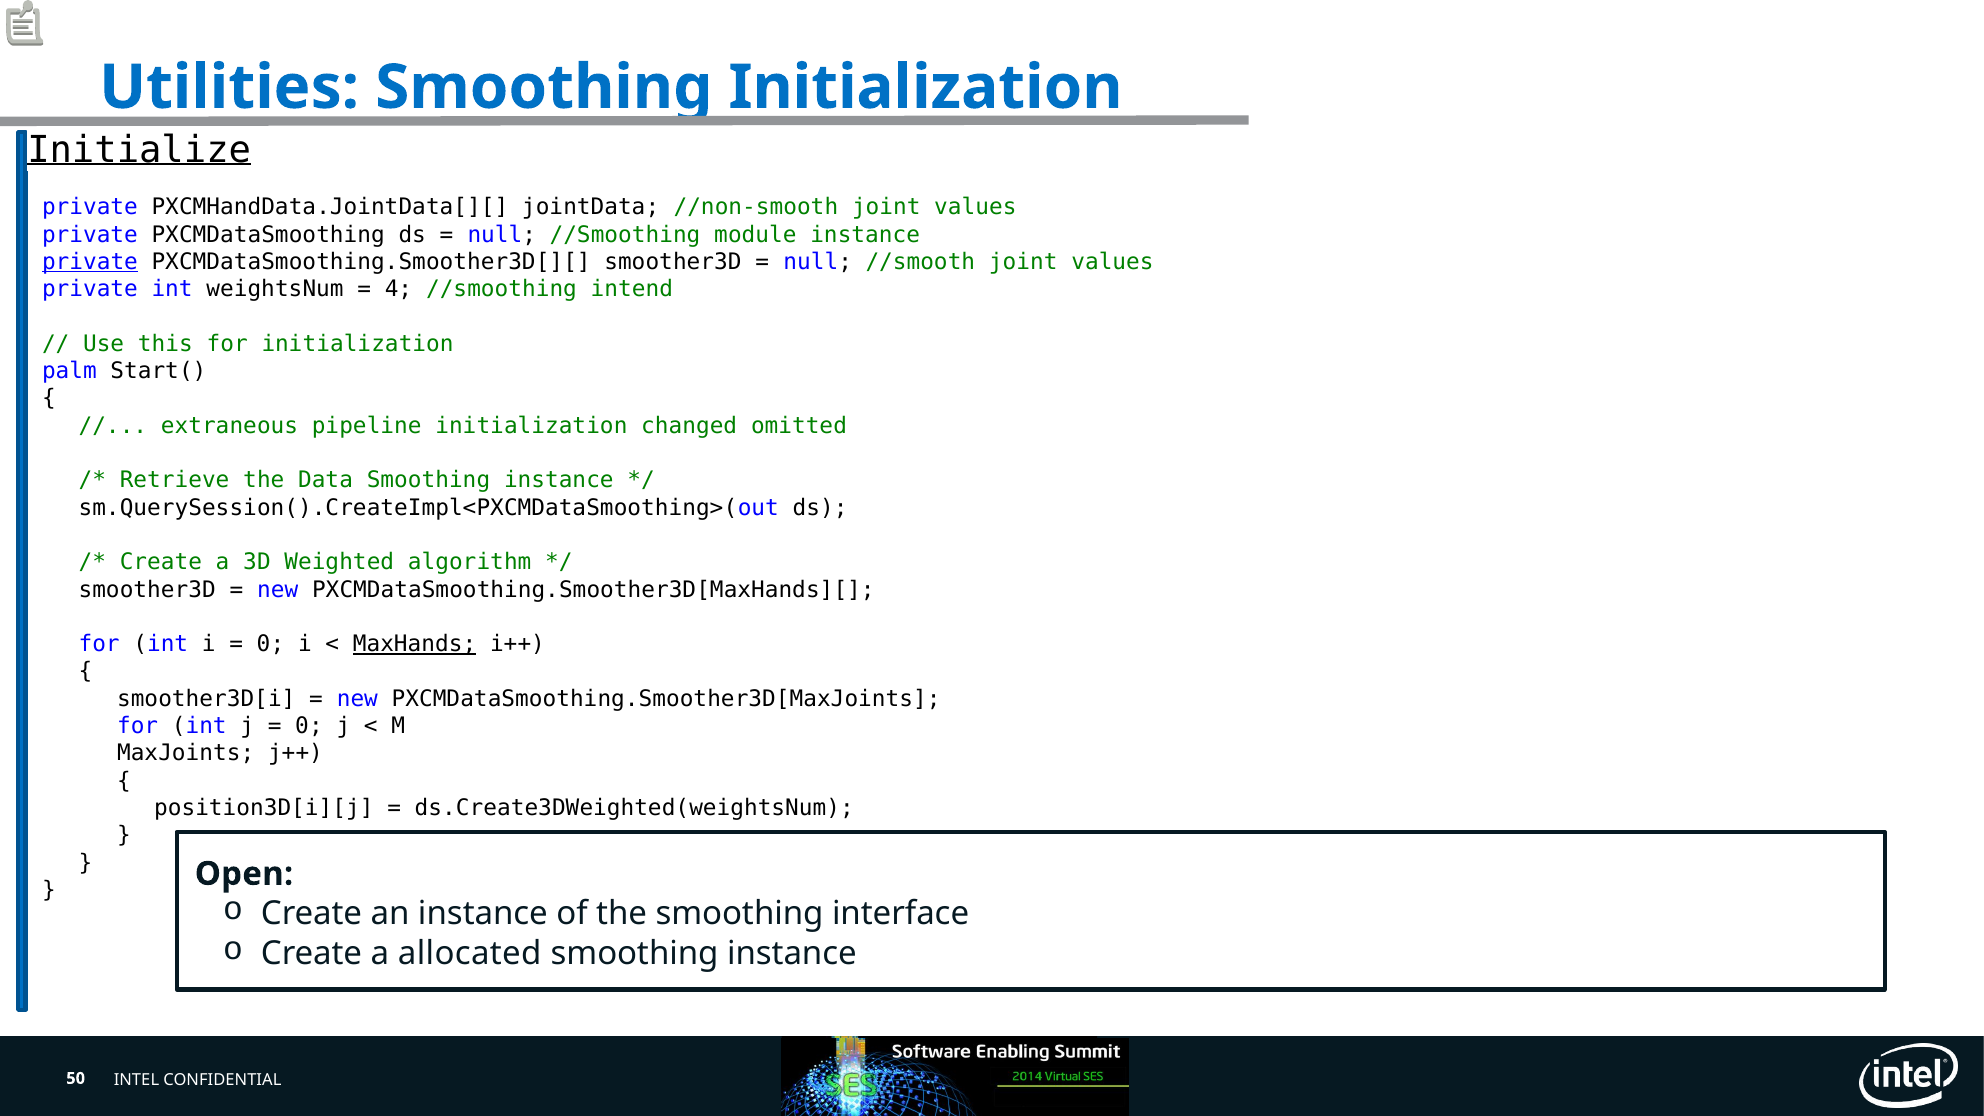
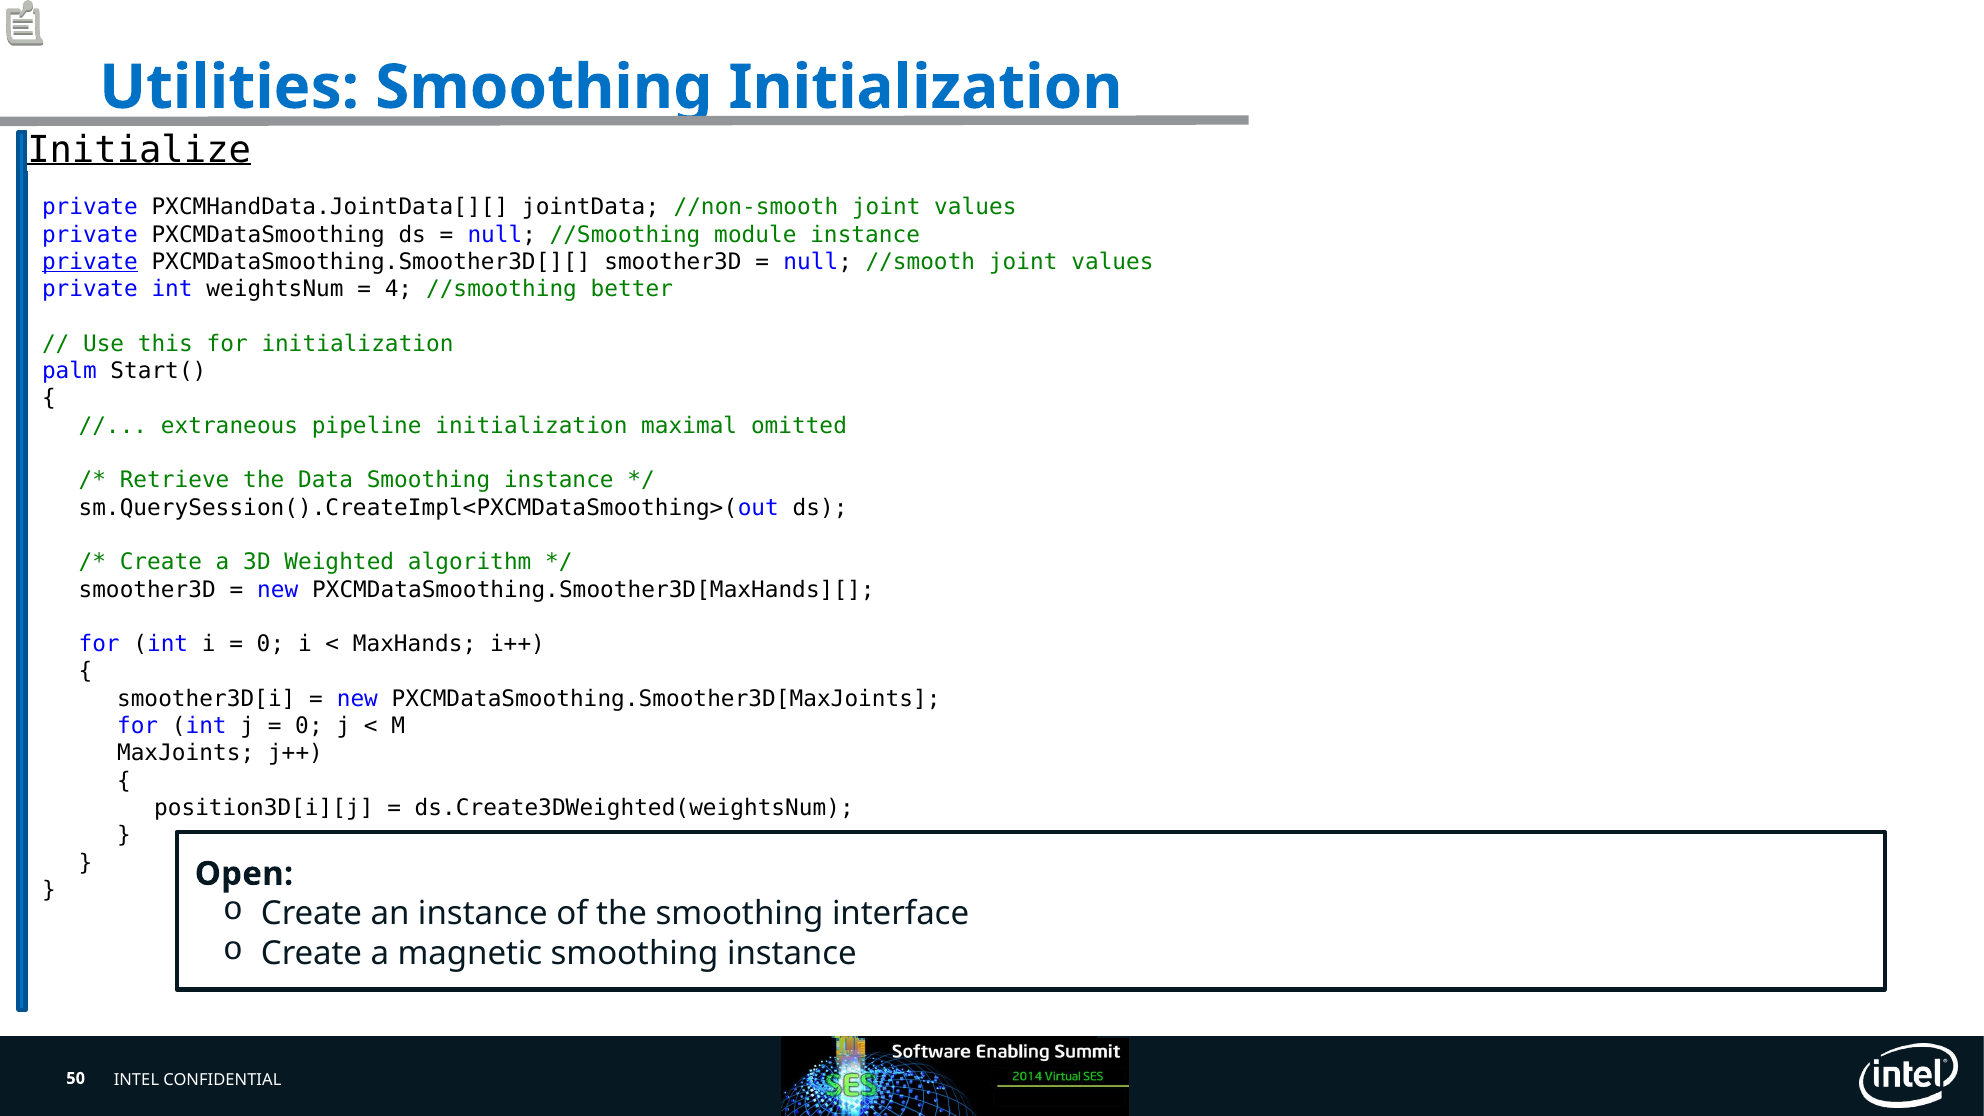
intend: intend -> better
changed: changed -> maximal
MaxHands underline: present -> none
allocated: allocated -> magnetic
